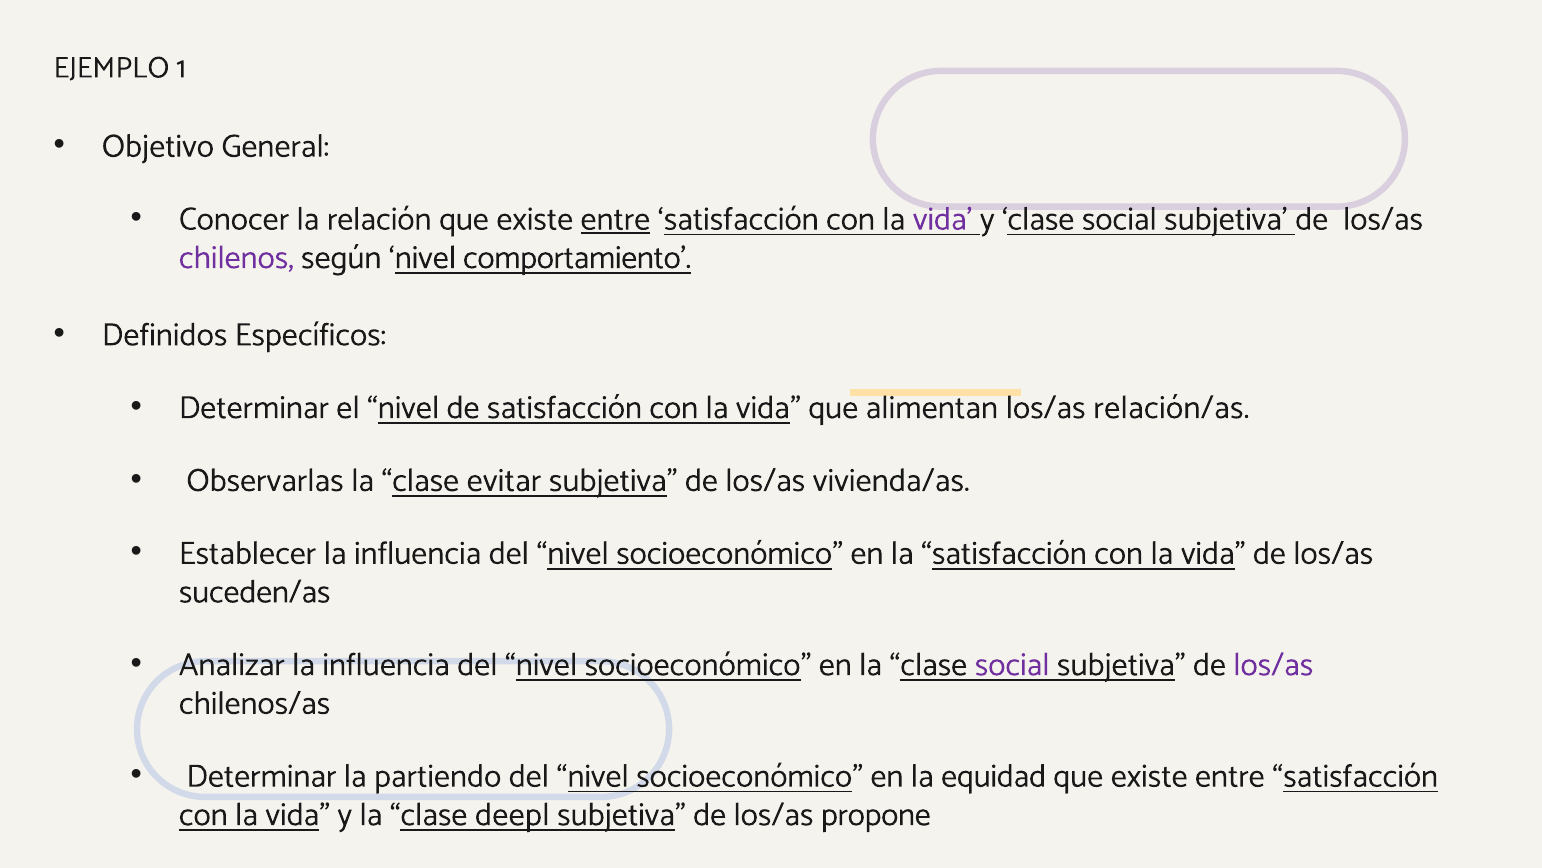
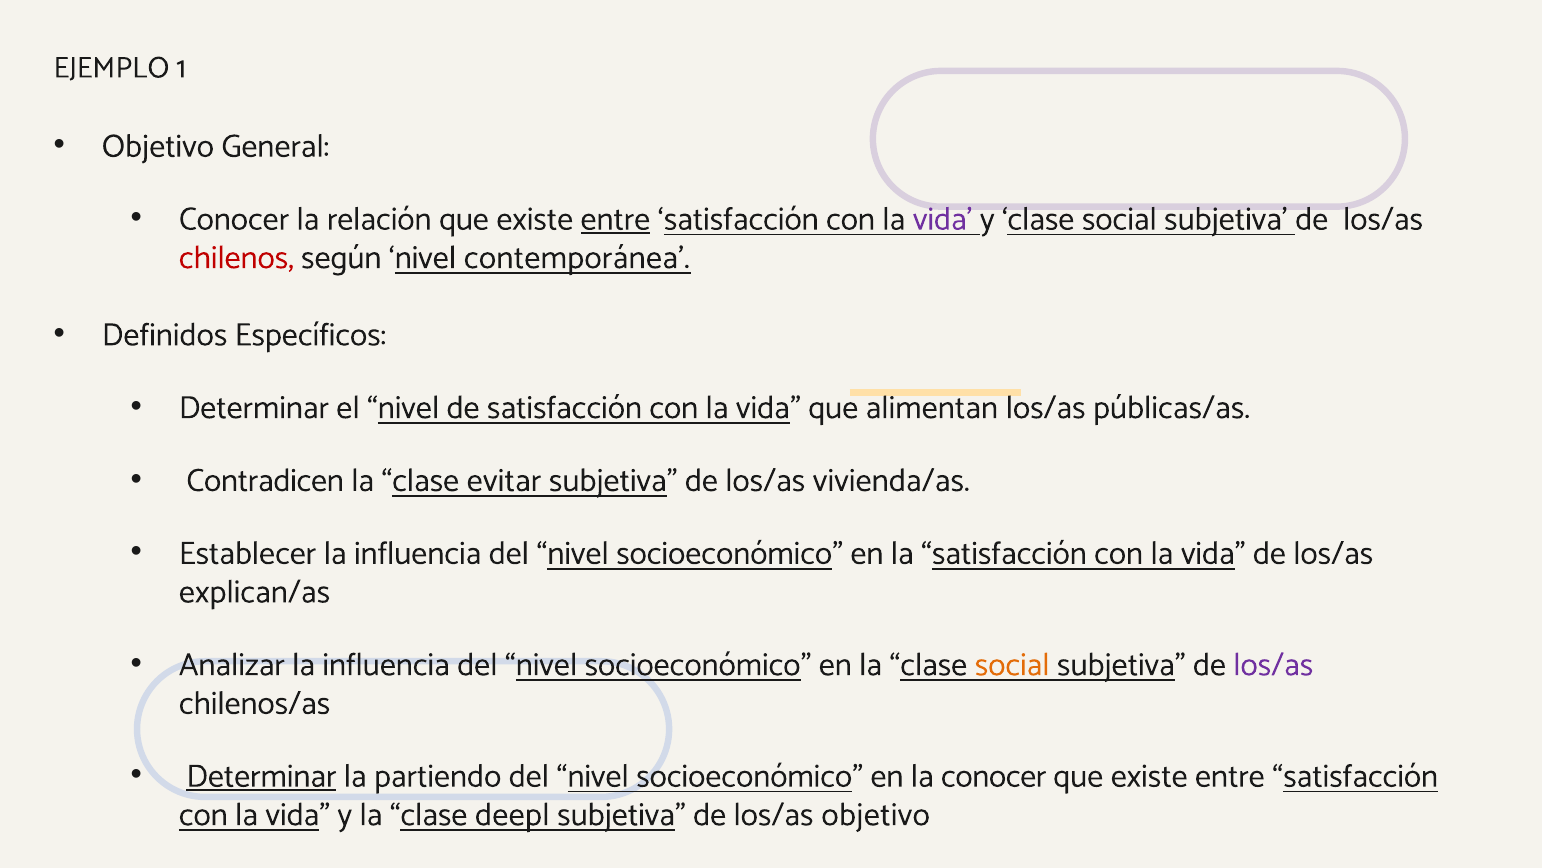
chilenos colour: purple -> red
comportamiento: comportamiento -> contemporánea
relación/as: relación/as -> públicas/as
Observarlas: Observarlas -> Contradicen
suceden/as: suceden/as -> explican/as
social at (1012, 664) colour: purple -> orange
Determinar at (261, 776) underline: none -> present
la equidad: equidad -> conocer
los/as propone: propone -> objetivo
